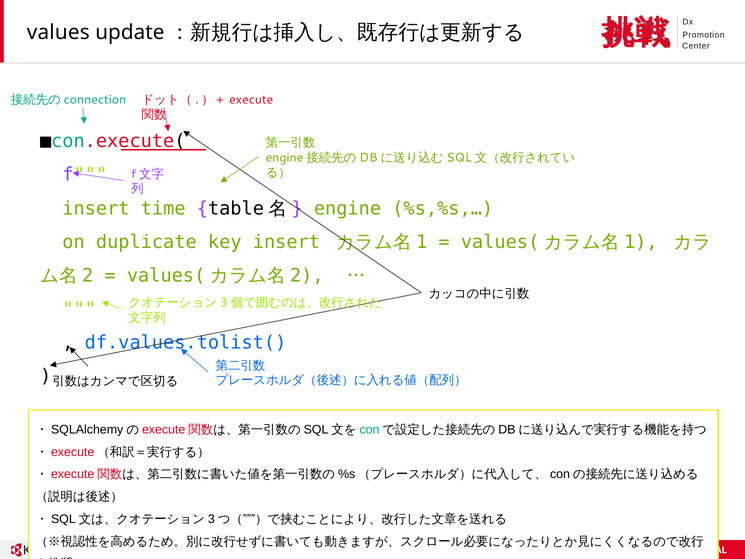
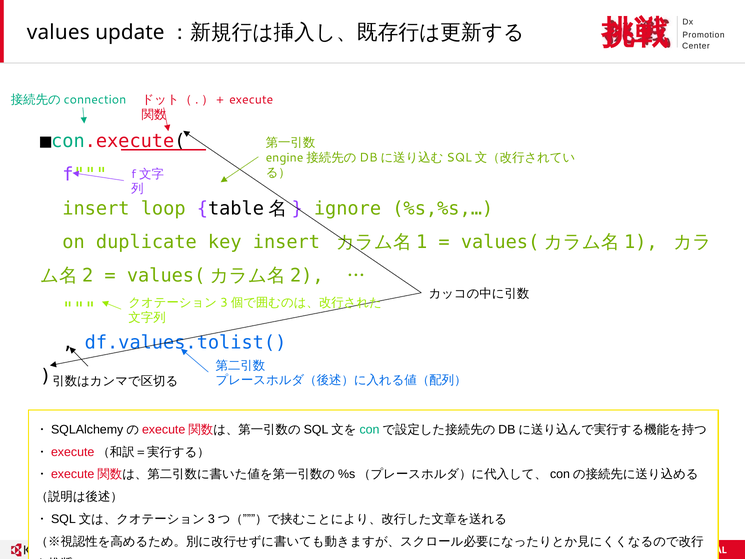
time: time -> loop
engine: engine -> ignore
